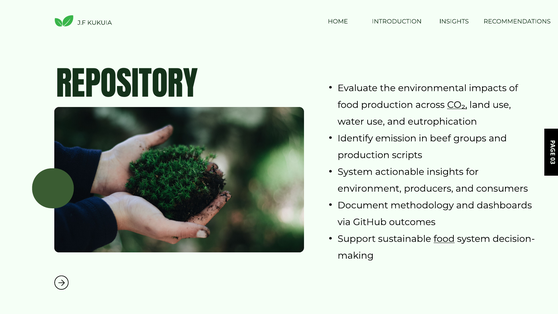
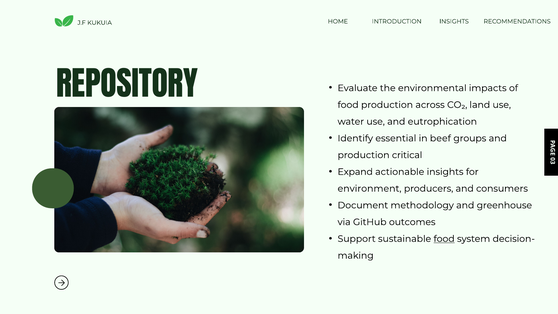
CO₂ underline: present -> none
emission: emission -> essential
scripts: scripts -> critical
System at (355, 172): System -> Expand
dashboards: dashboards -> greenhouse
